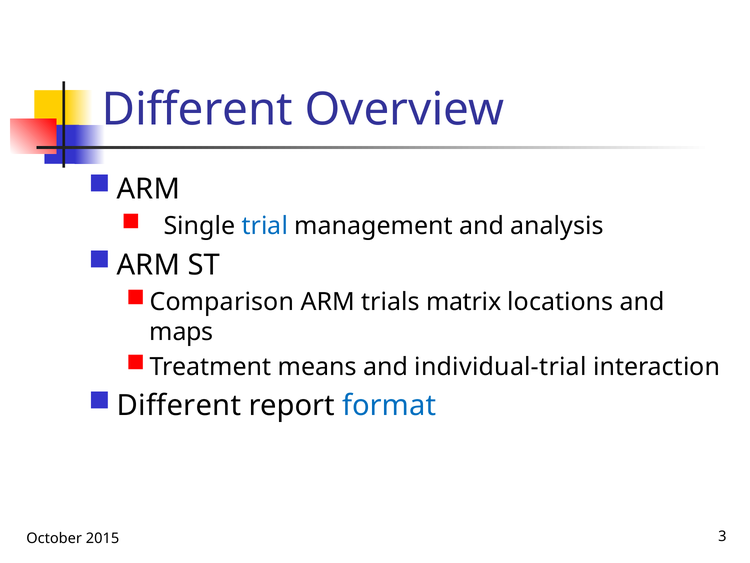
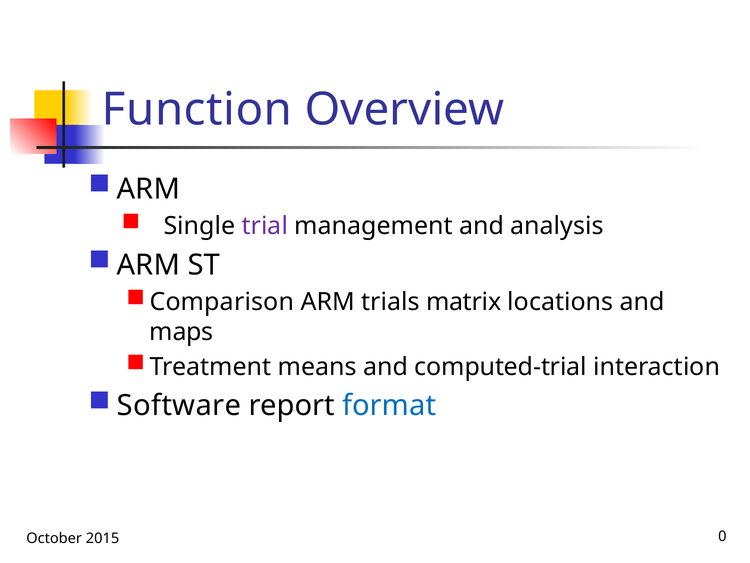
Different at (197, 109): Different -> Function
trial colour: blue -> purple
individual-trial: individual-trial -> computed-trial
Different at (179, 406): Different -> Software
3: 3 -> 0
